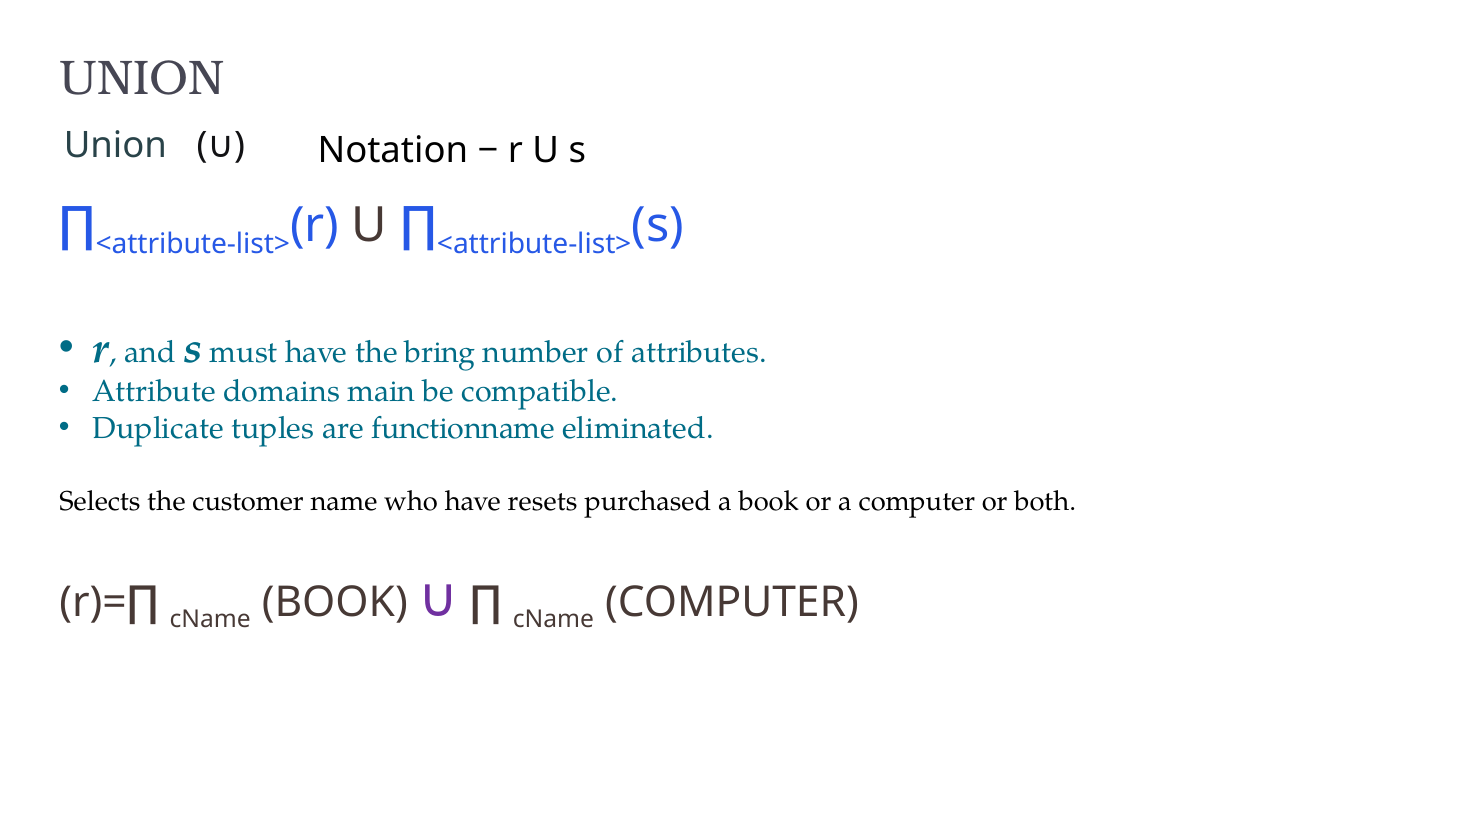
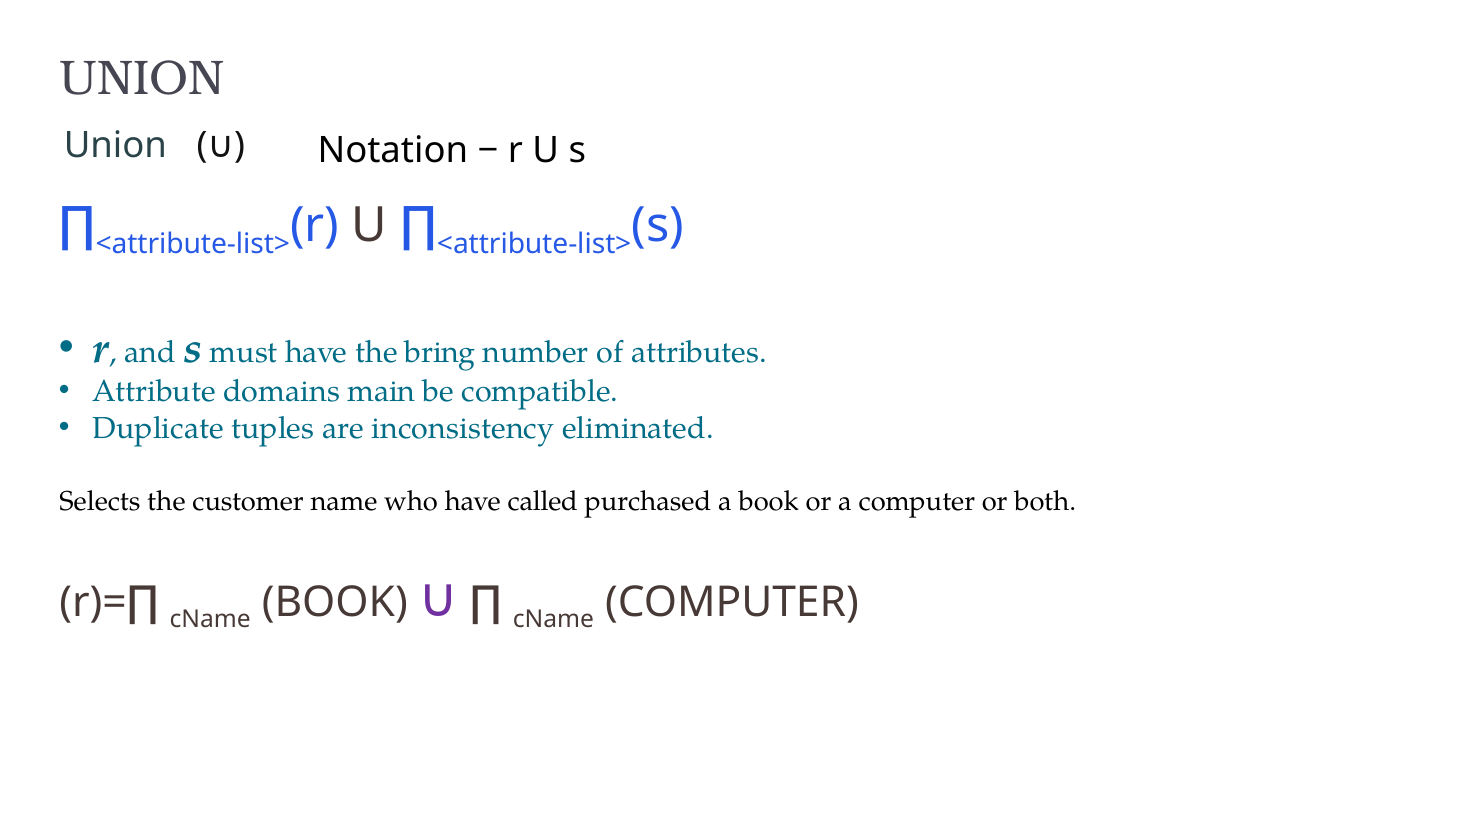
functionname: functionname -> inconsistency
resets: resets -> called
